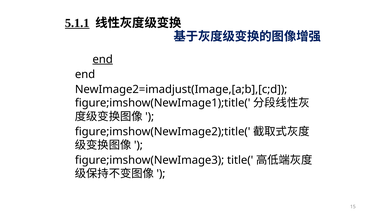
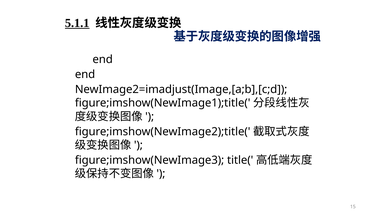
end at (103, 59) underline: present -> none
